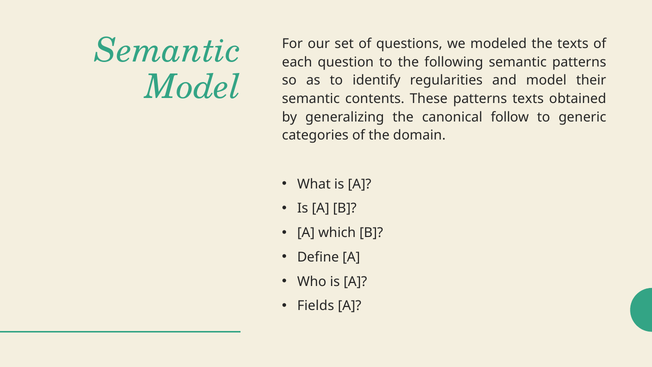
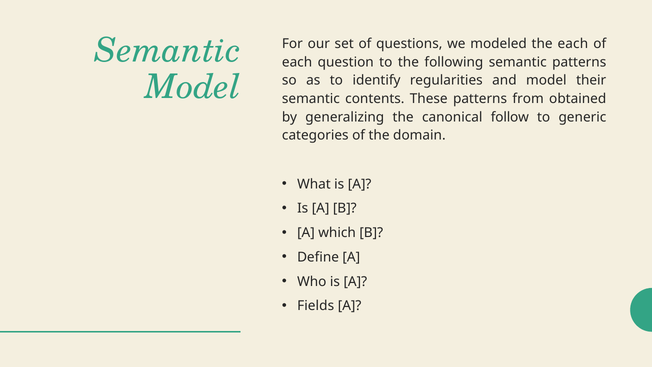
the texts: texts -> each
patterns texts: texts -> from
